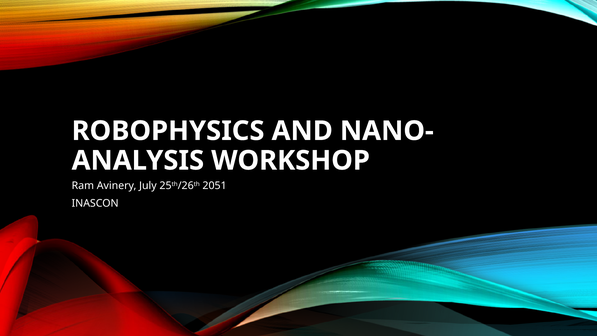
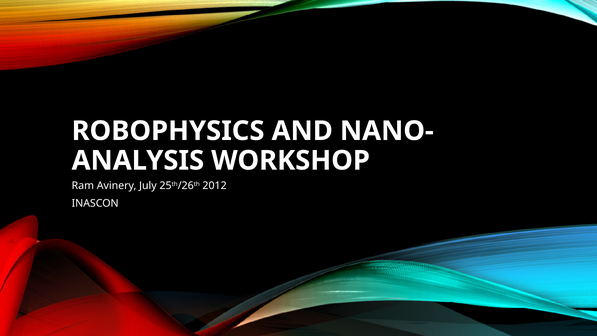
2051: 2051 -> 2012
